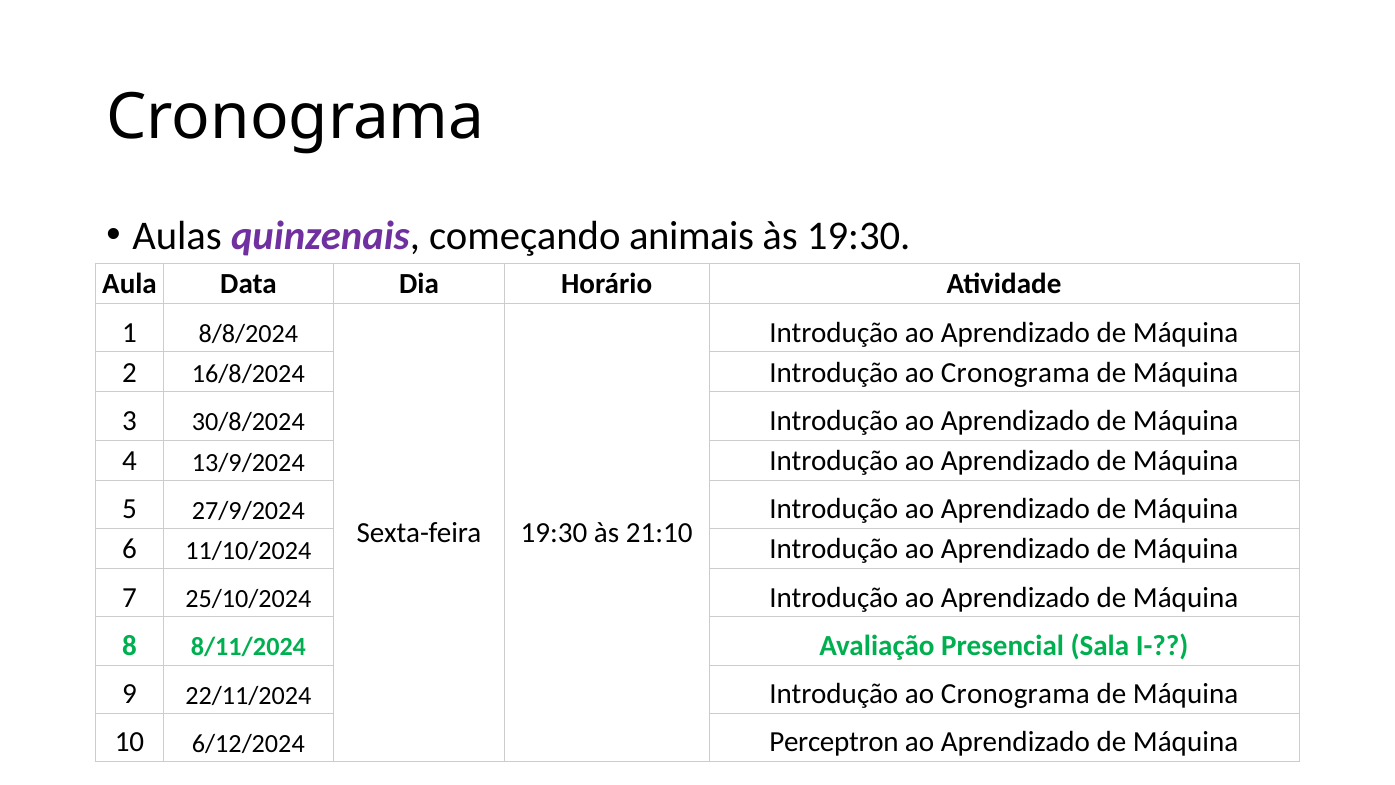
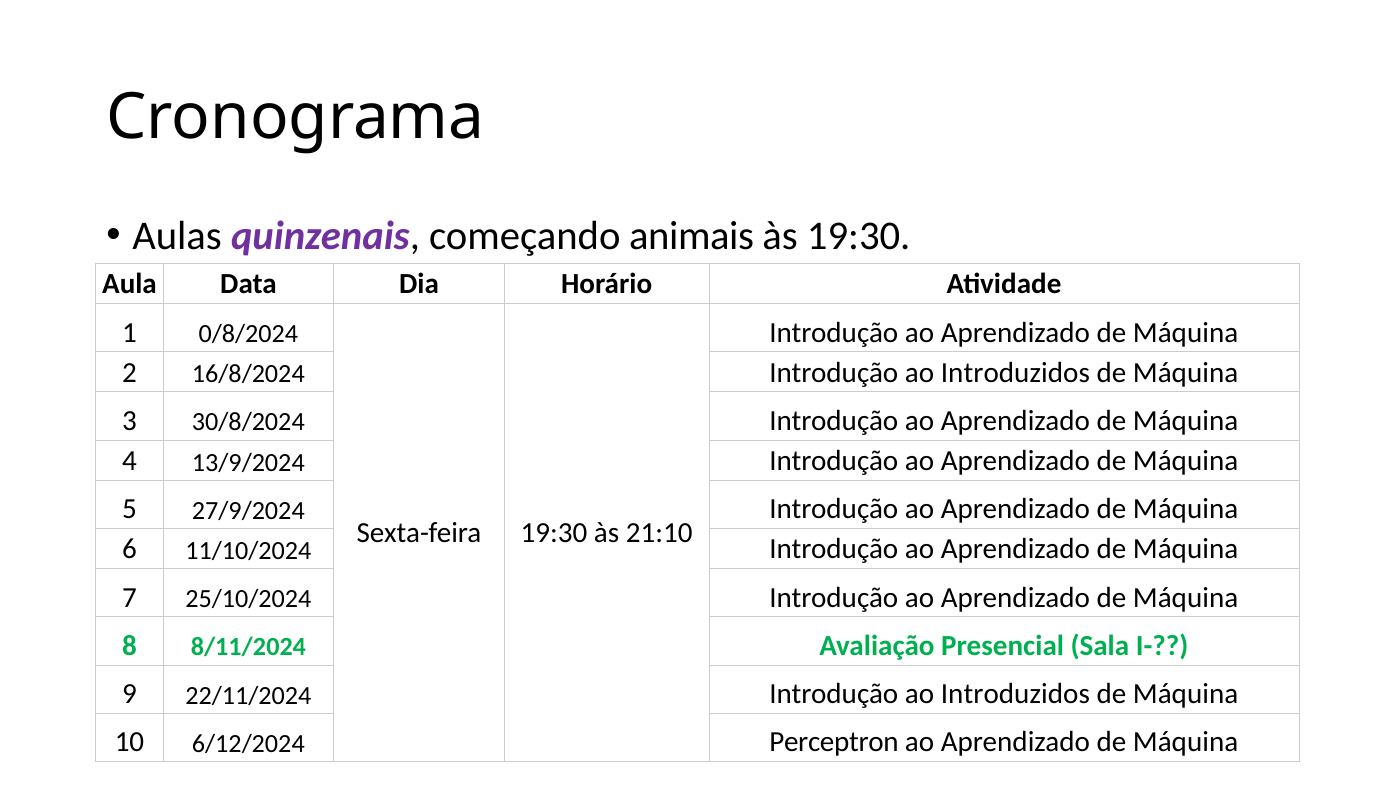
8/8/2024: 8/8/2024 -> 0/8/2024
16/8/2024 Introdução ao Cronograma: Cronograma -> Introduzidos
22/11/2024 Introdução ao Cronograma: Cronograma -> Introduzidos
